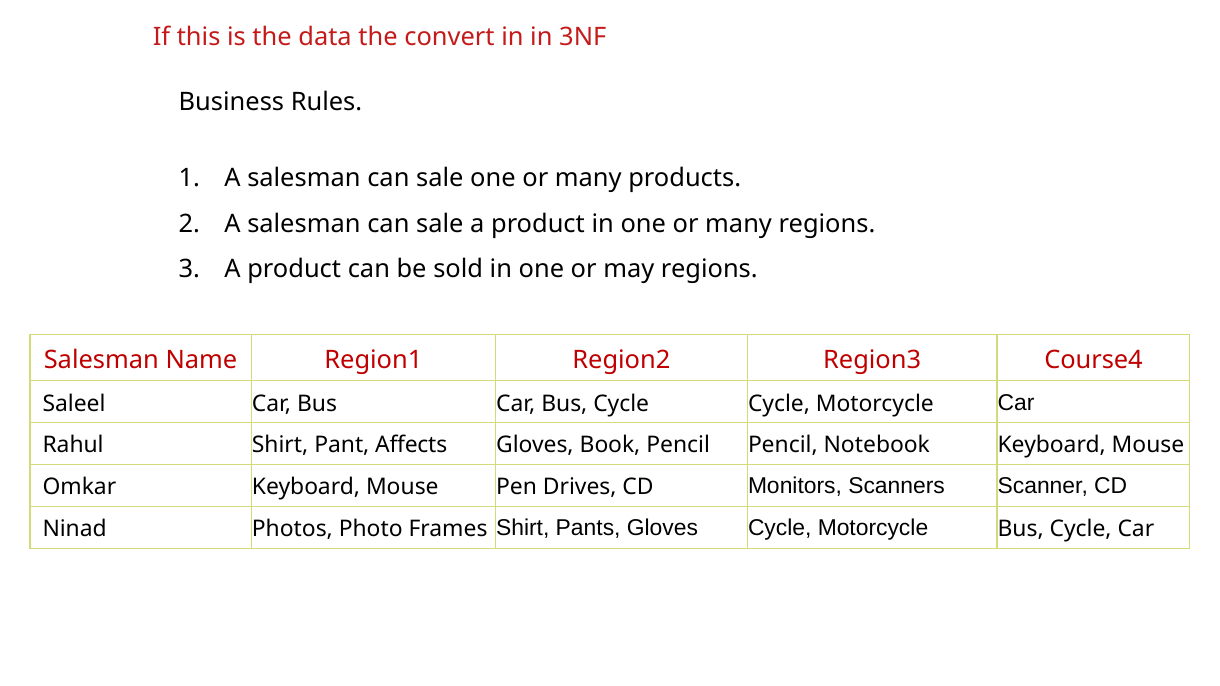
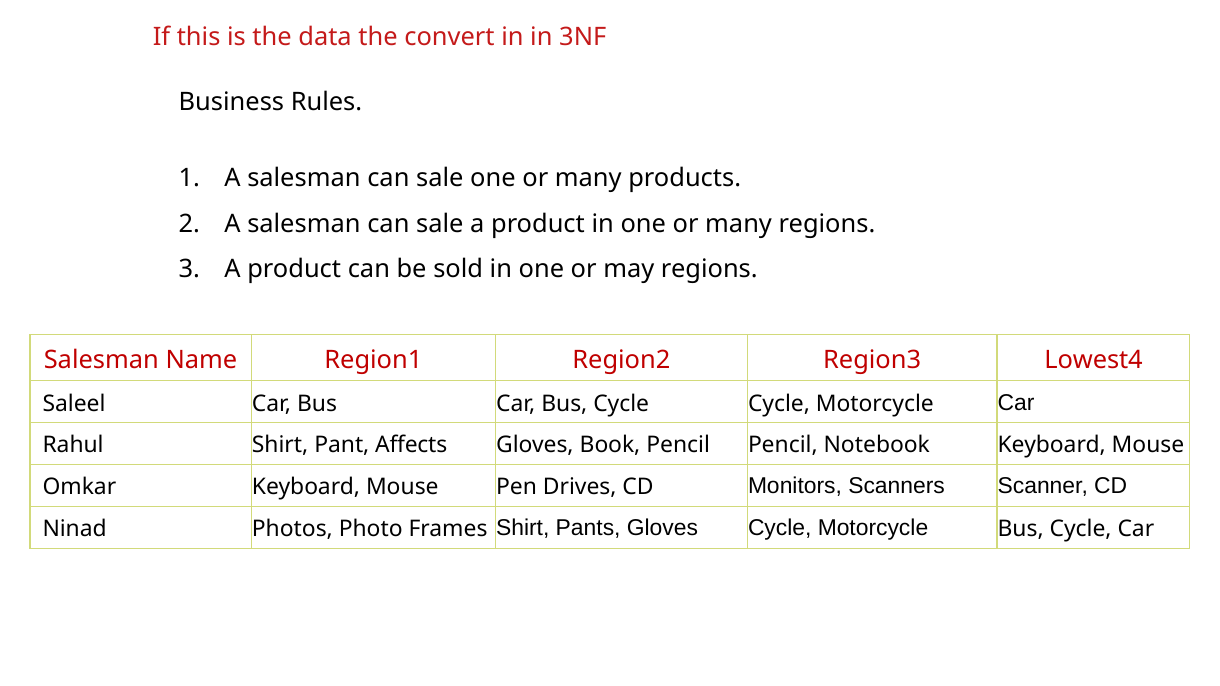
Course4: Course4 -> Lowest4
